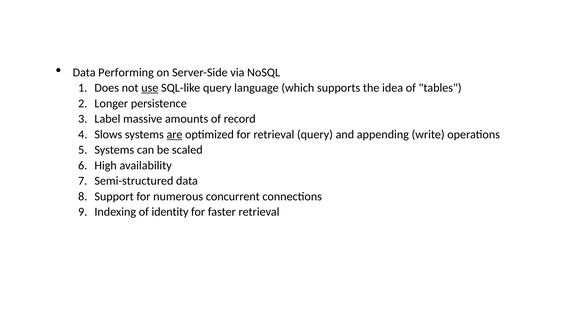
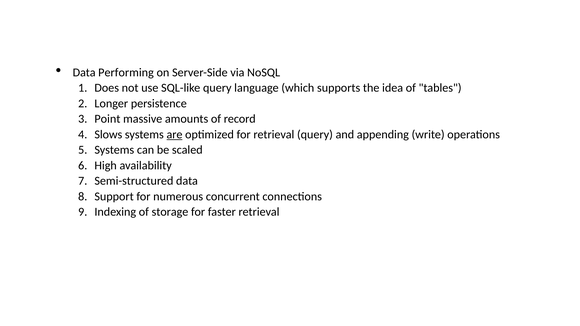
use underline: present -> none
Label: Label -> Point
identity: identity -> storage
